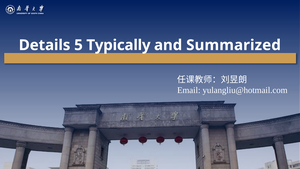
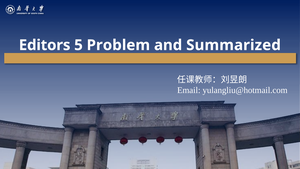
Details: Details -> Editors
Typically: Typically -> Problem
